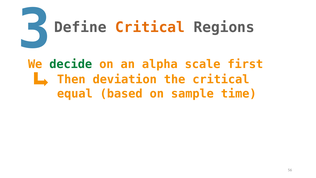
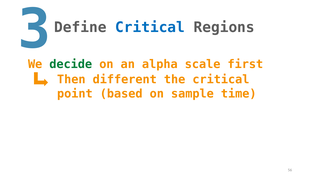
Critical at (150, 27) colour: orange -> blue
deviation: deviation -> different
equal: equal -> point
